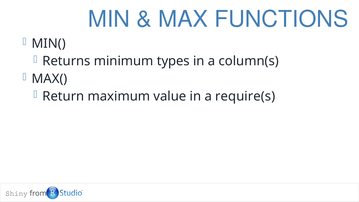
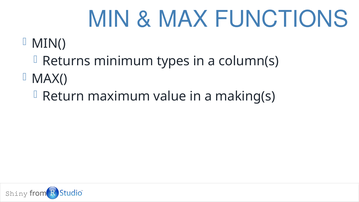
require(s: require(s -> making(s
